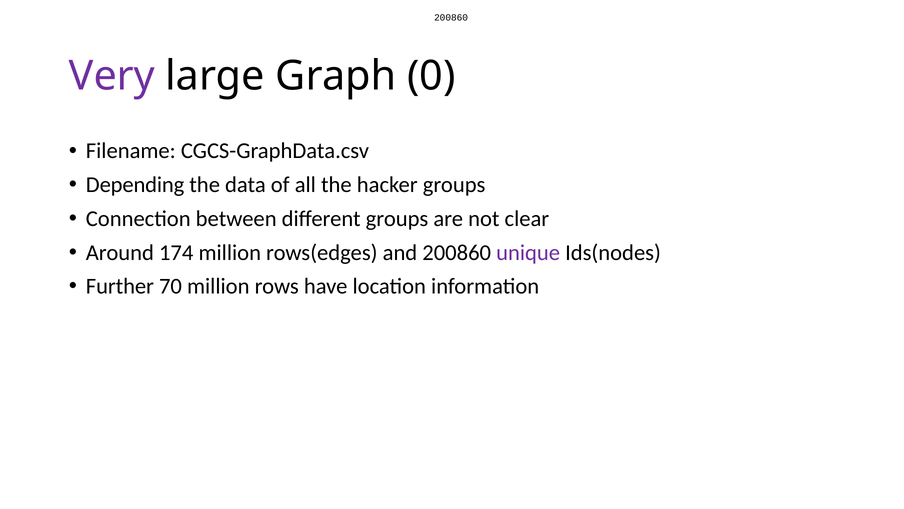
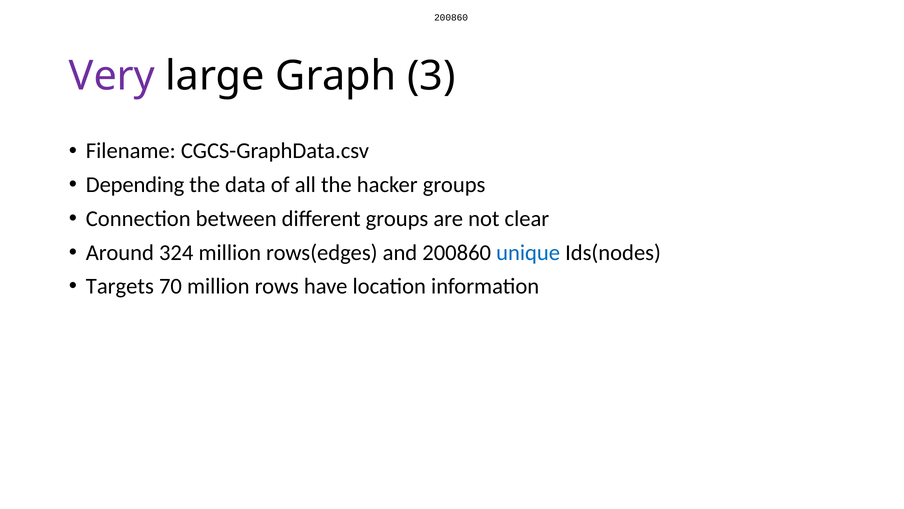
0: 0 -> 3
174: 174 -> 324
unique colour: purple -> blue
Further: Further -> Targets
